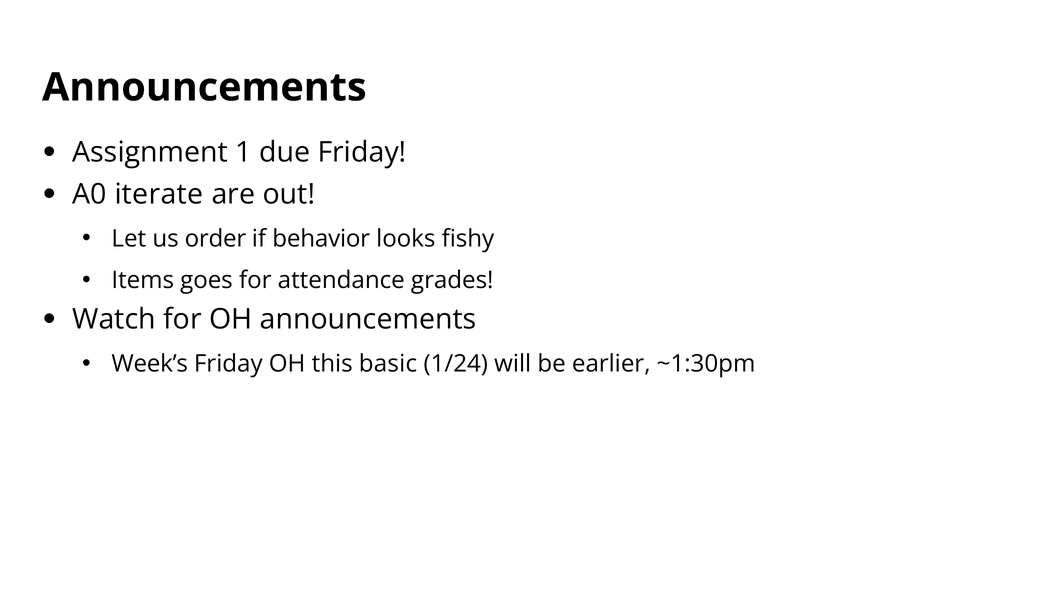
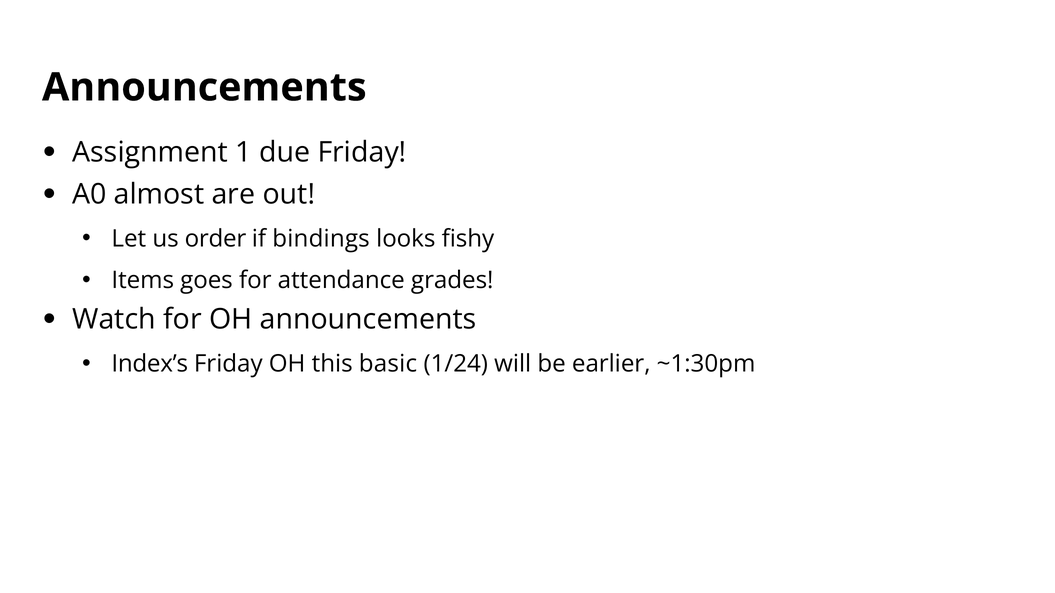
iterate: iterate -> almost
behavior: behavior -> bindings
Week’s: Week’s -> Index’s
